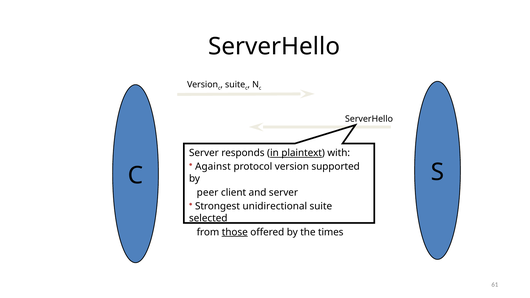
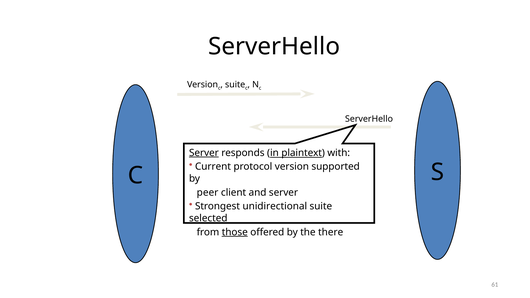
Server at (204, 153) underline: none -> present
Against: Against -> Current
times: times -> there
